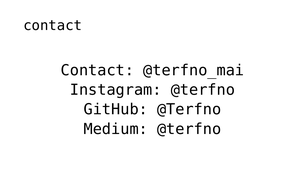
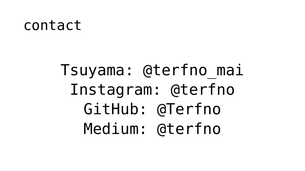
Contact at (97, 71): Contact -> Tsuyama
